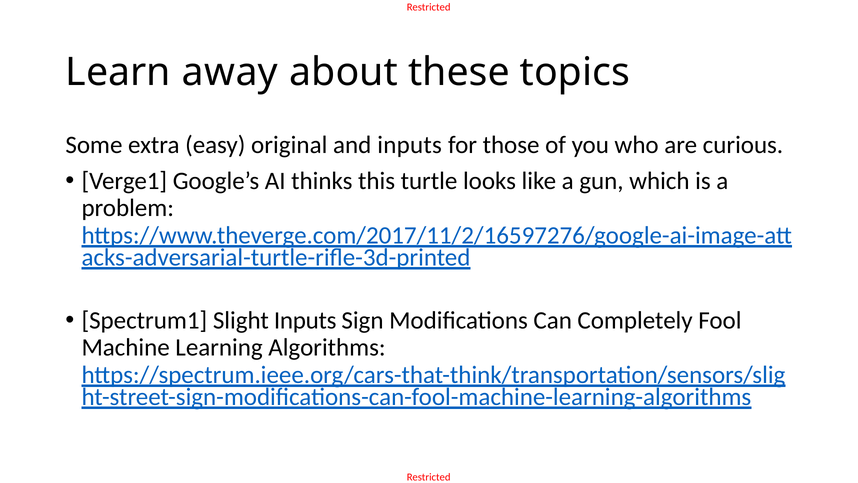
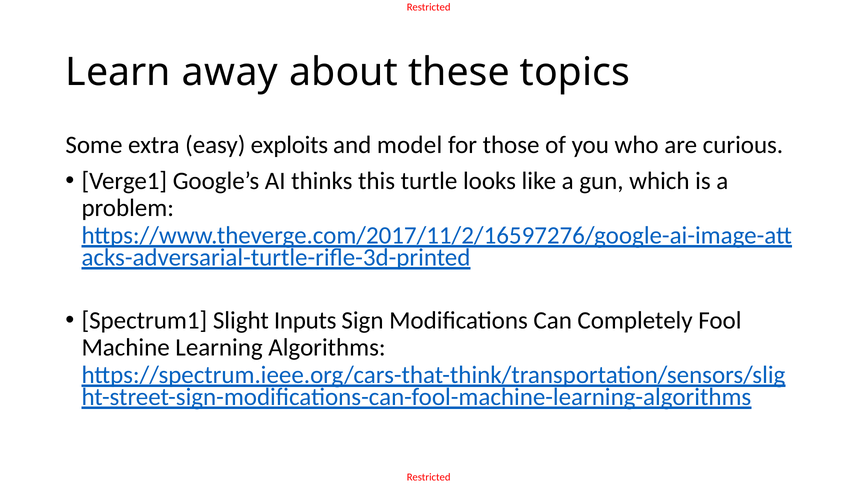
original: original -> exploits
and inputs: inputs -> model
